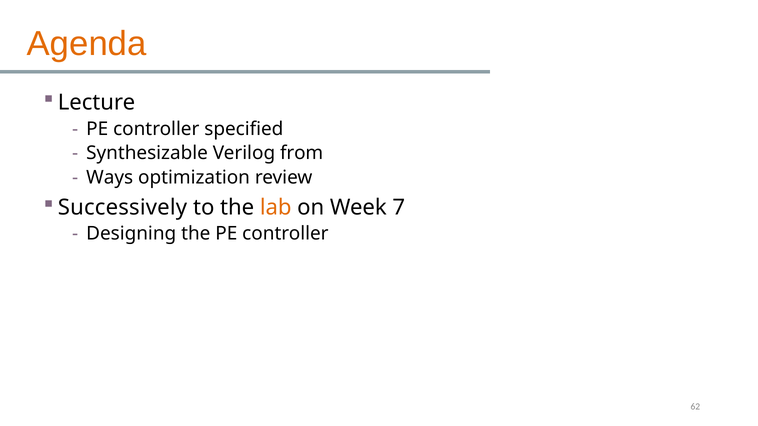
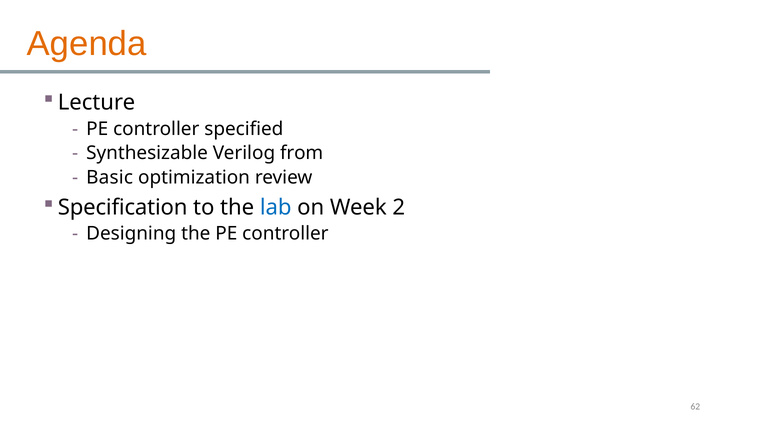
Ways: Ways -> Basic
Successively: Successively -> Specification
lab colour: orange -> blue
7: 7 -> 2
